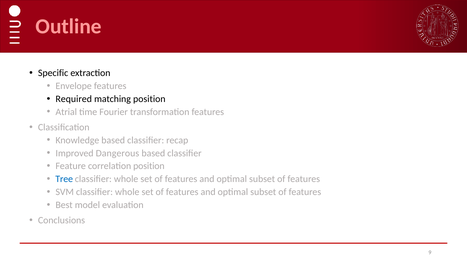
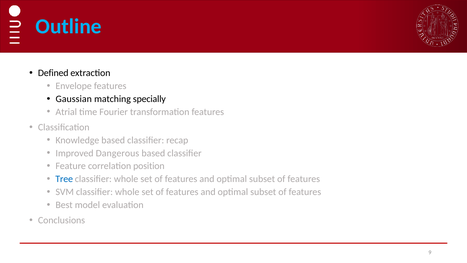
Outline colour: pink -> light blue
Specific: Specific -> Defined
Required: Required -> Gaussian
matching position: position -> specially
